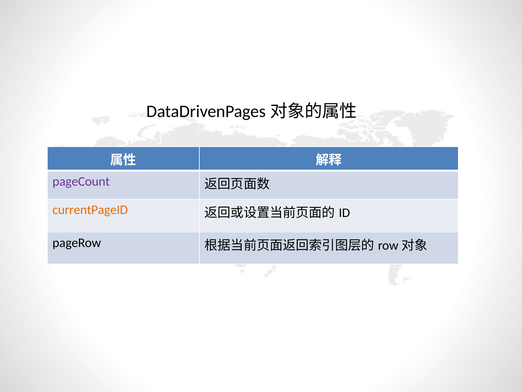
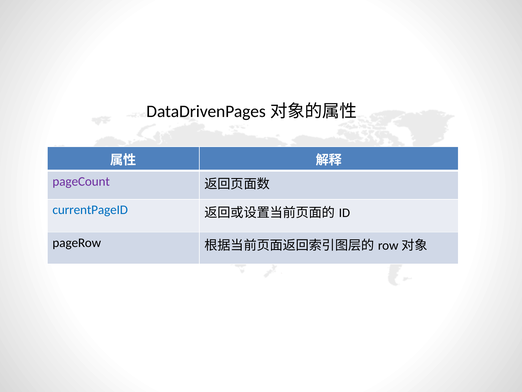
currentPageID colour: orange -> blue
